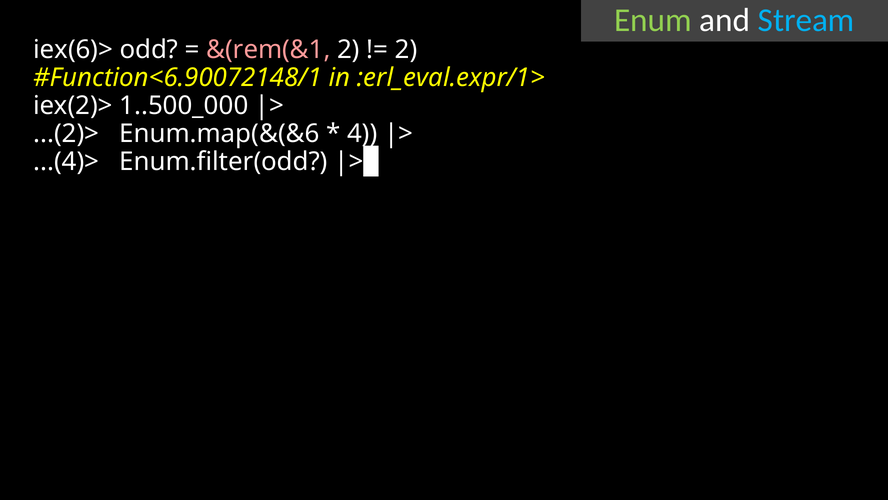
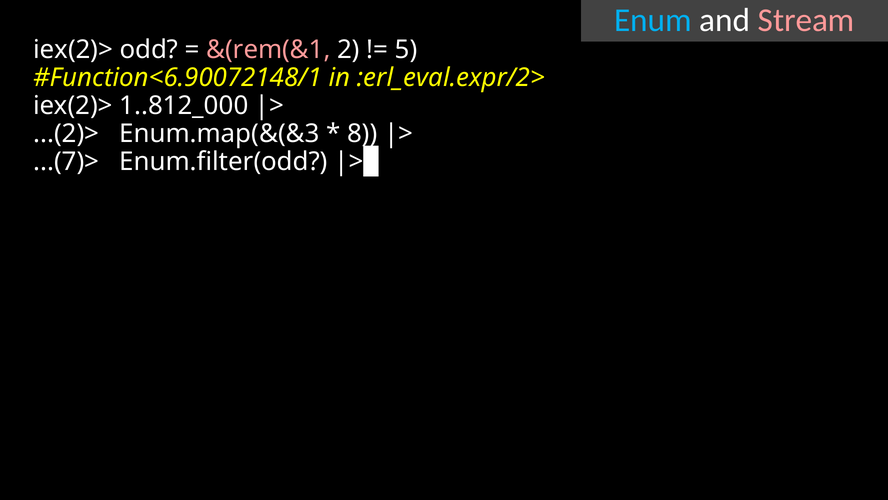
Enum colour: light green -> light blue
Stream colour: light blue -> pink
iex(6)> at (73, 50): iex(6)> -> iex(2)>
2 at (406, 50): 2 -> 5
:erl_eval.expr/1>: :erl_eval.expr/1> -> :erl_eval.expr/2>
1..500_000: 1..500_000 -> 1..812_000
Enum.map(&(&6: Enum.map(&(&6 -> Enum.map(&(&3
4: 4 -> 8
...(4)>: ...(4)> -> ...(7)>
